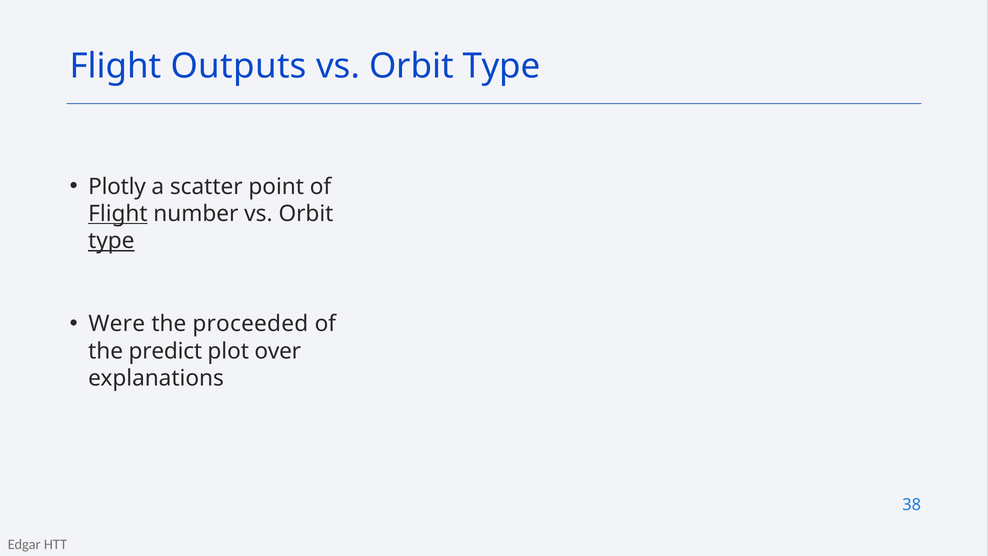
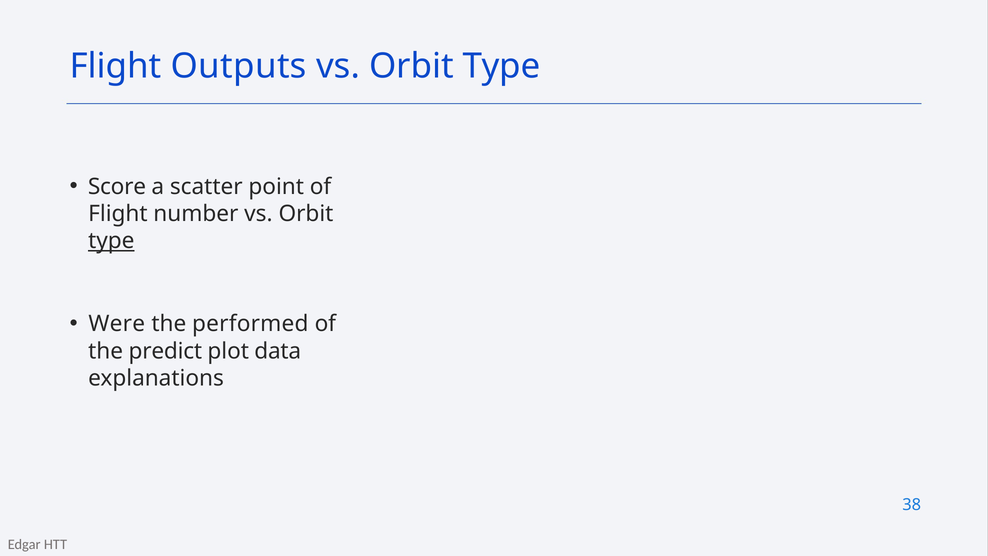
Plotly: Plotly -> Score
Flight at (118, 214) underline: present -> none
proceeded: proceeded -> performed
over: over -> data
